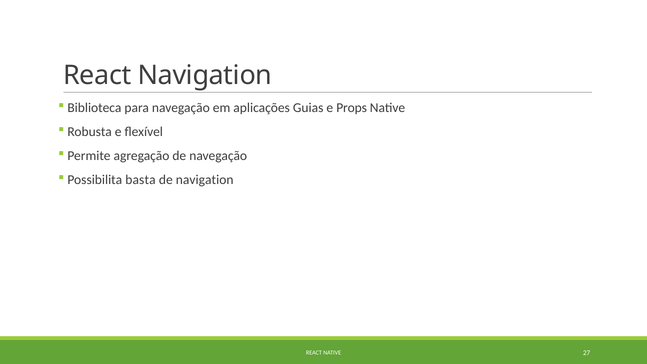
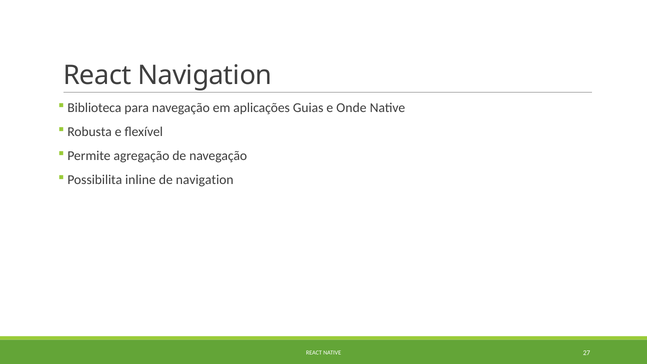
Props: Props -> Onde
basta: basta -> inline
